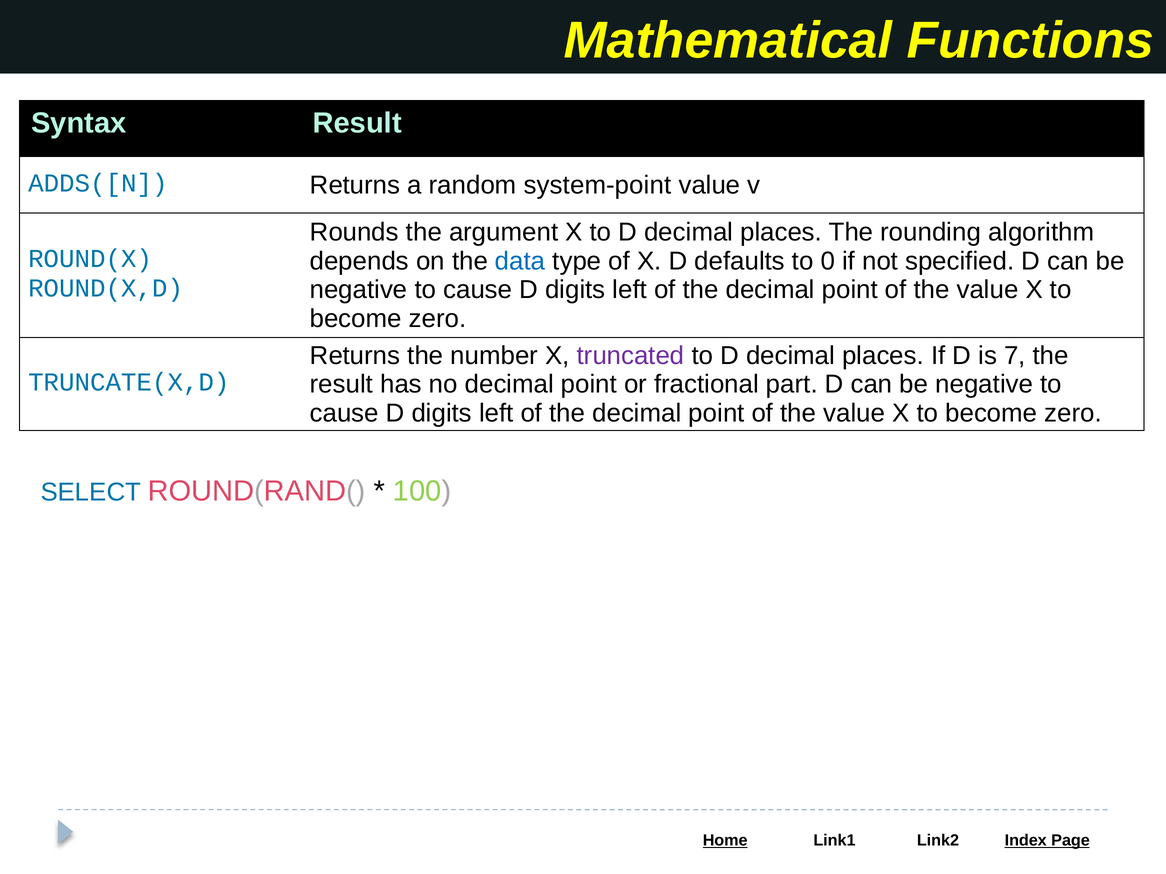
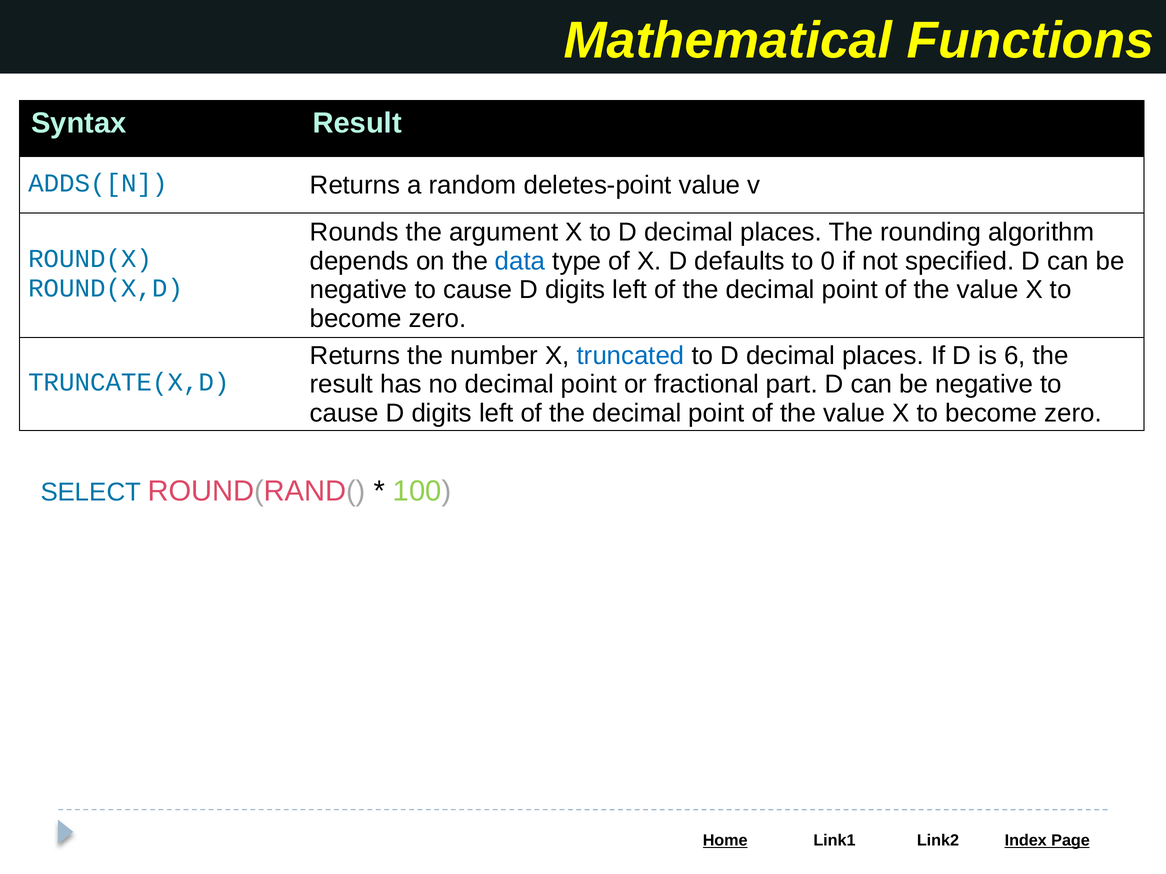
system-point: system-point -> deletes-point
truncated colour: purple -> blue
7: 7 -> 6
